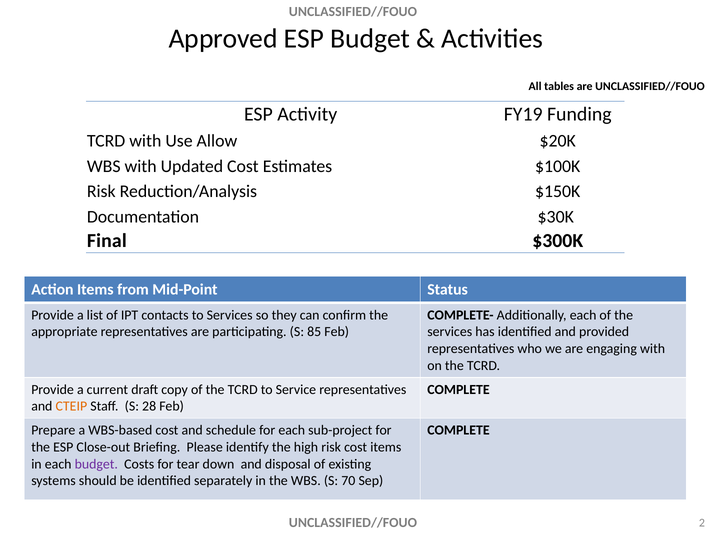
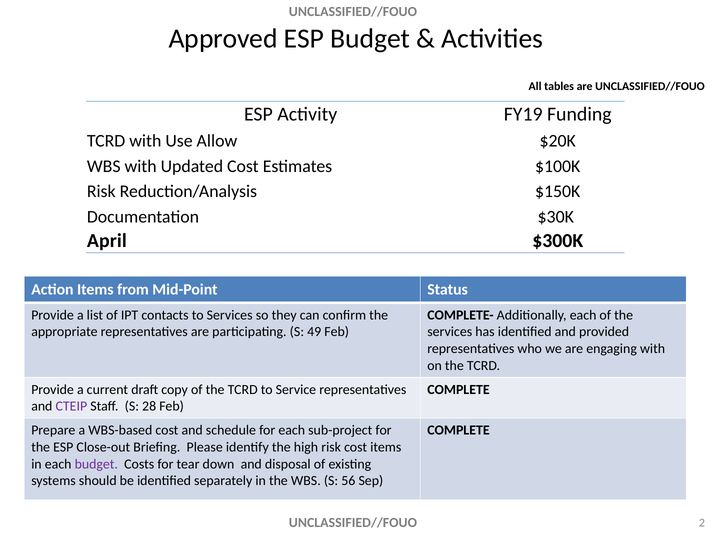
Final: Final -> April
85: 85 -> 49
CTEIP colour: orange -> purple
70: 70 -> 56
